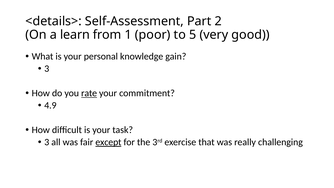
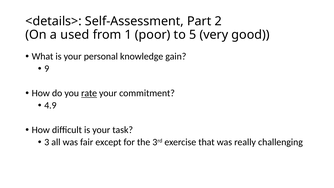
learn: learn -> used
3 at (47, 69): 3 -> 9
except underline: present -> none
